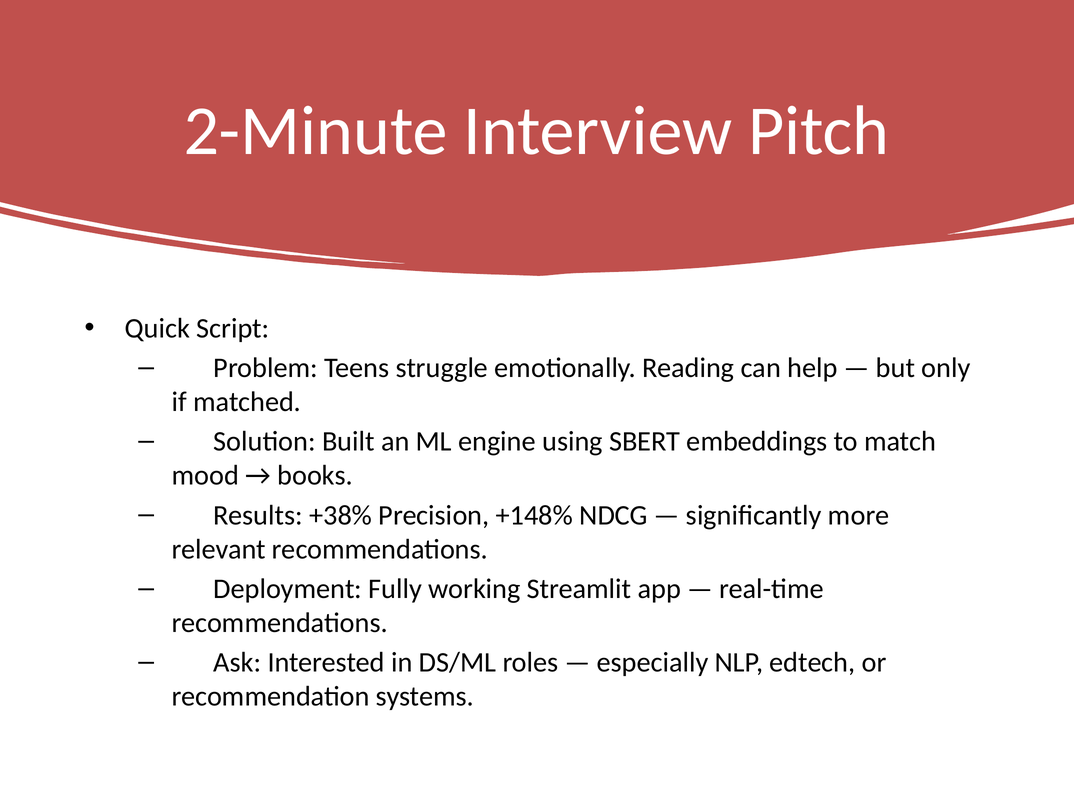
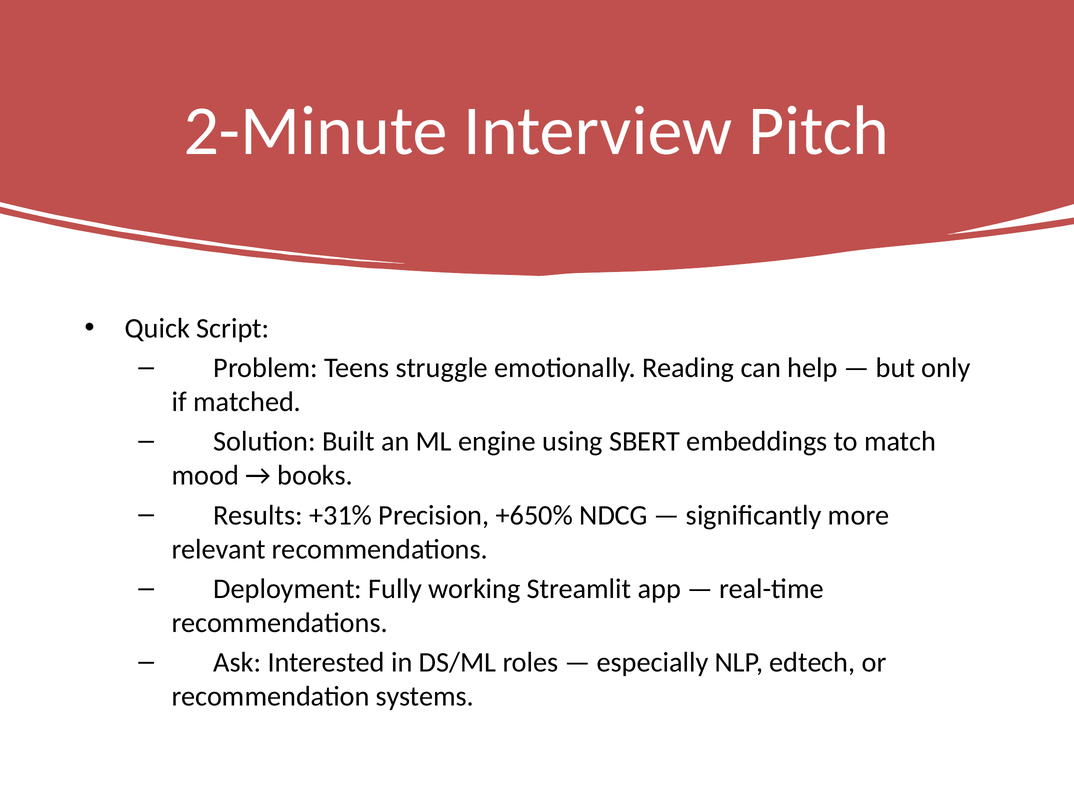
+38%: +38% -> +31%
+148%: +148% -> +650%
